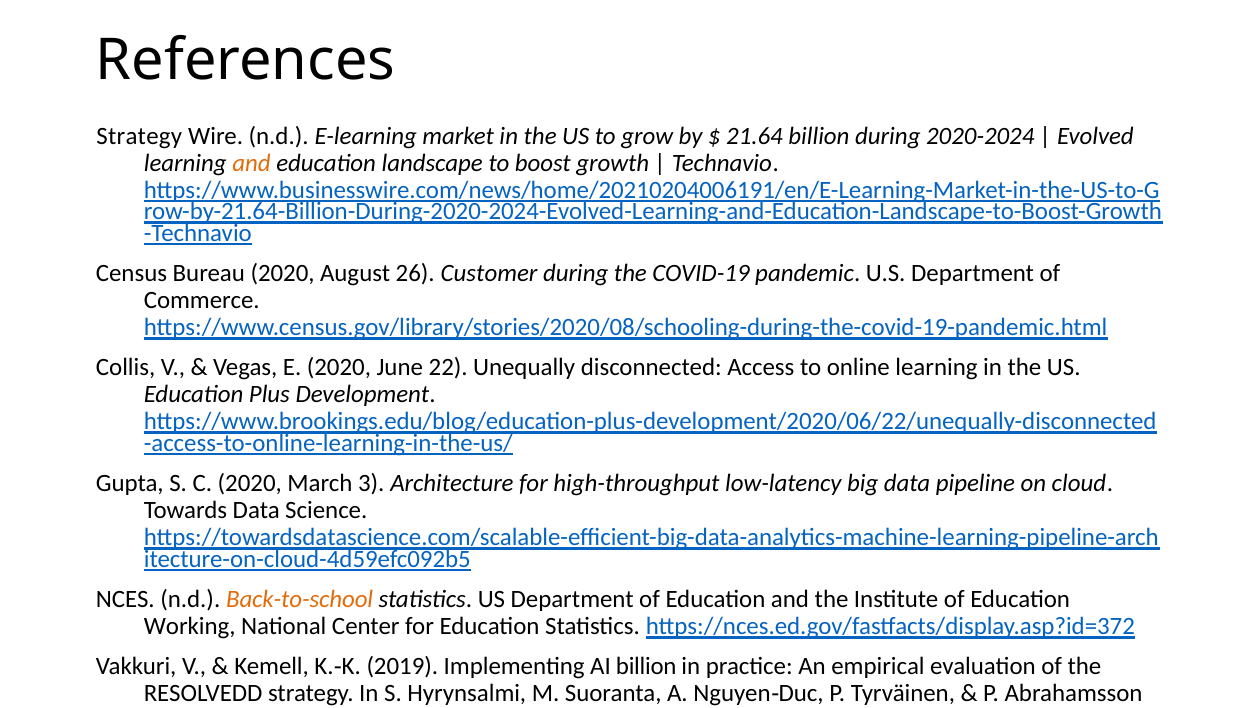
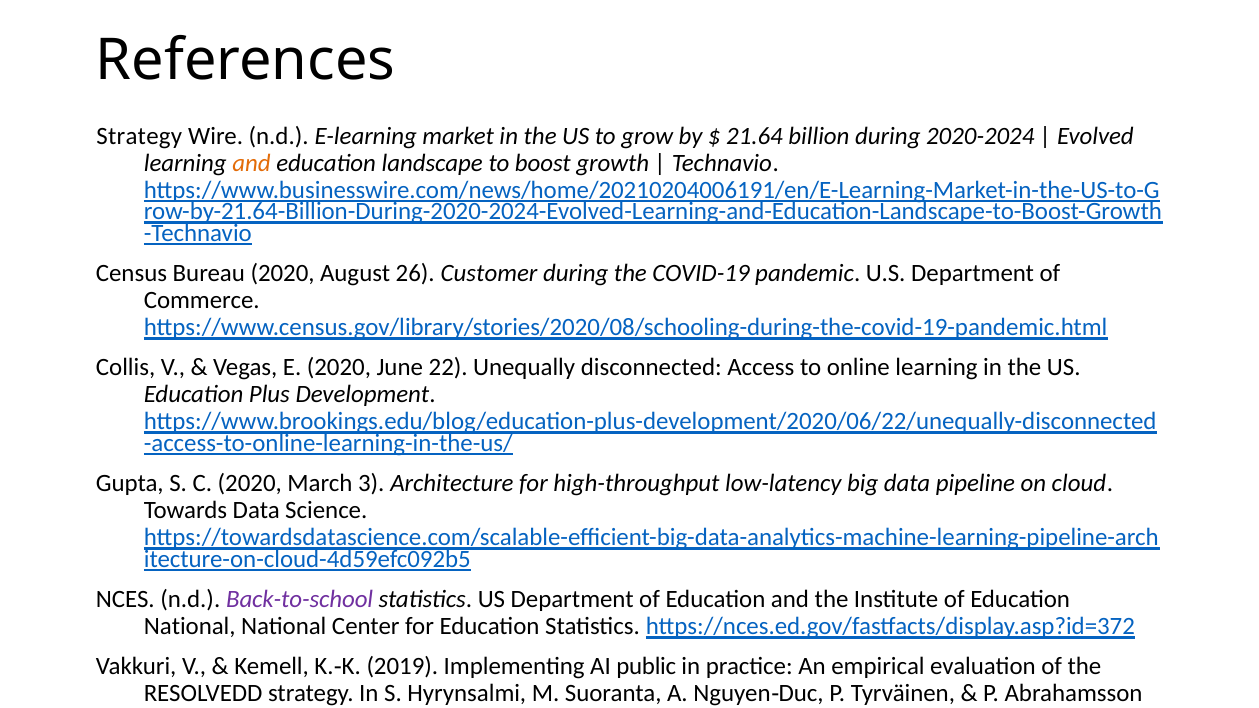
Back-to-school colour: orange -> purple
Working at (190, 627): Working -> National
AI billion: billion -> public
